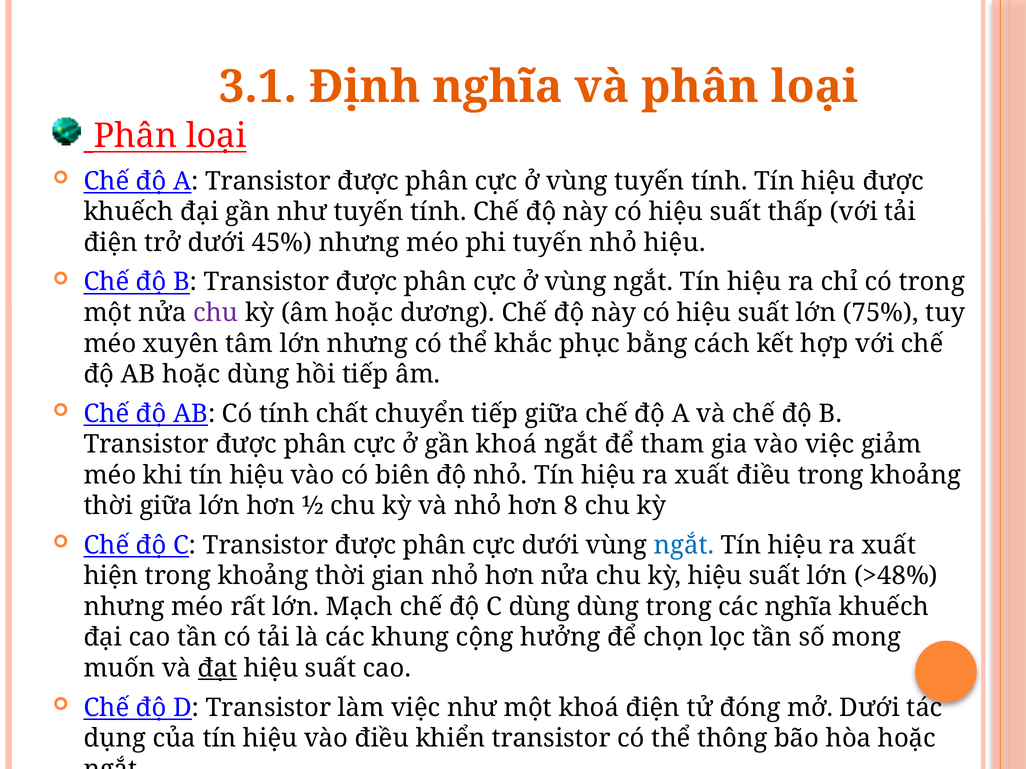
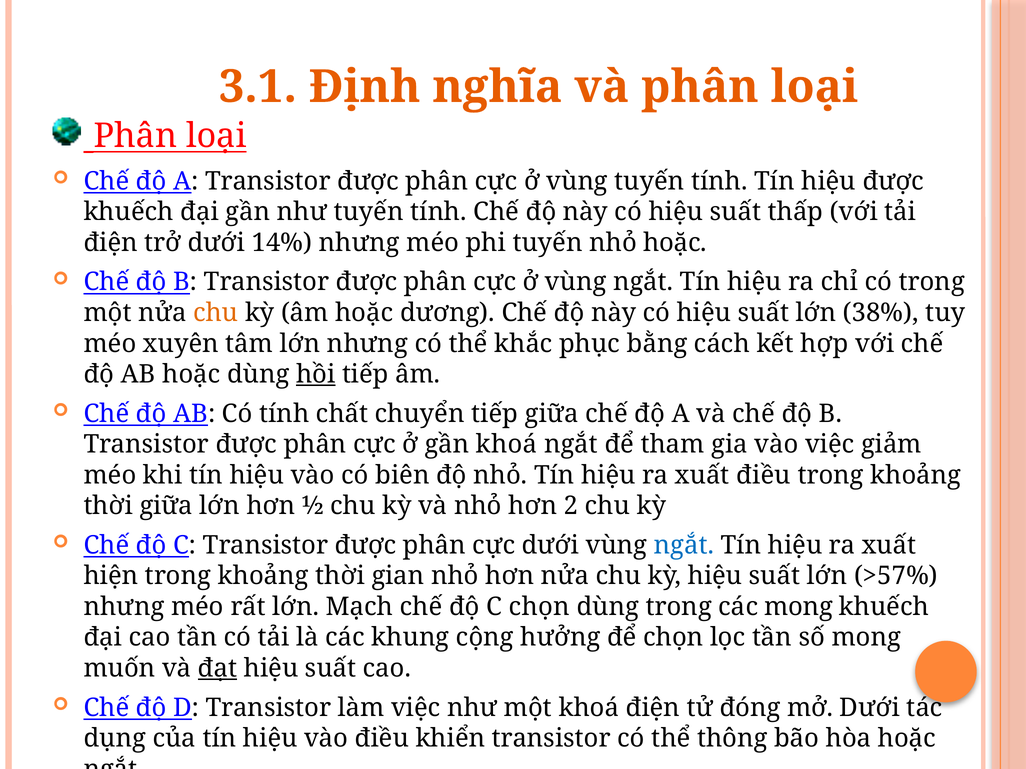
45%: 45% -> 14%
nhỏ hiệu: hiệu -> hoặc
chu at (216, 313) colour: purple -> orange
75%: 75% -> 38%
hồi underline: none -> present
8: 8 -> 2
>48%: >48% -> >57%
C dùng: dùng -> chọn
các nghĩa: nghĩa -> mong
